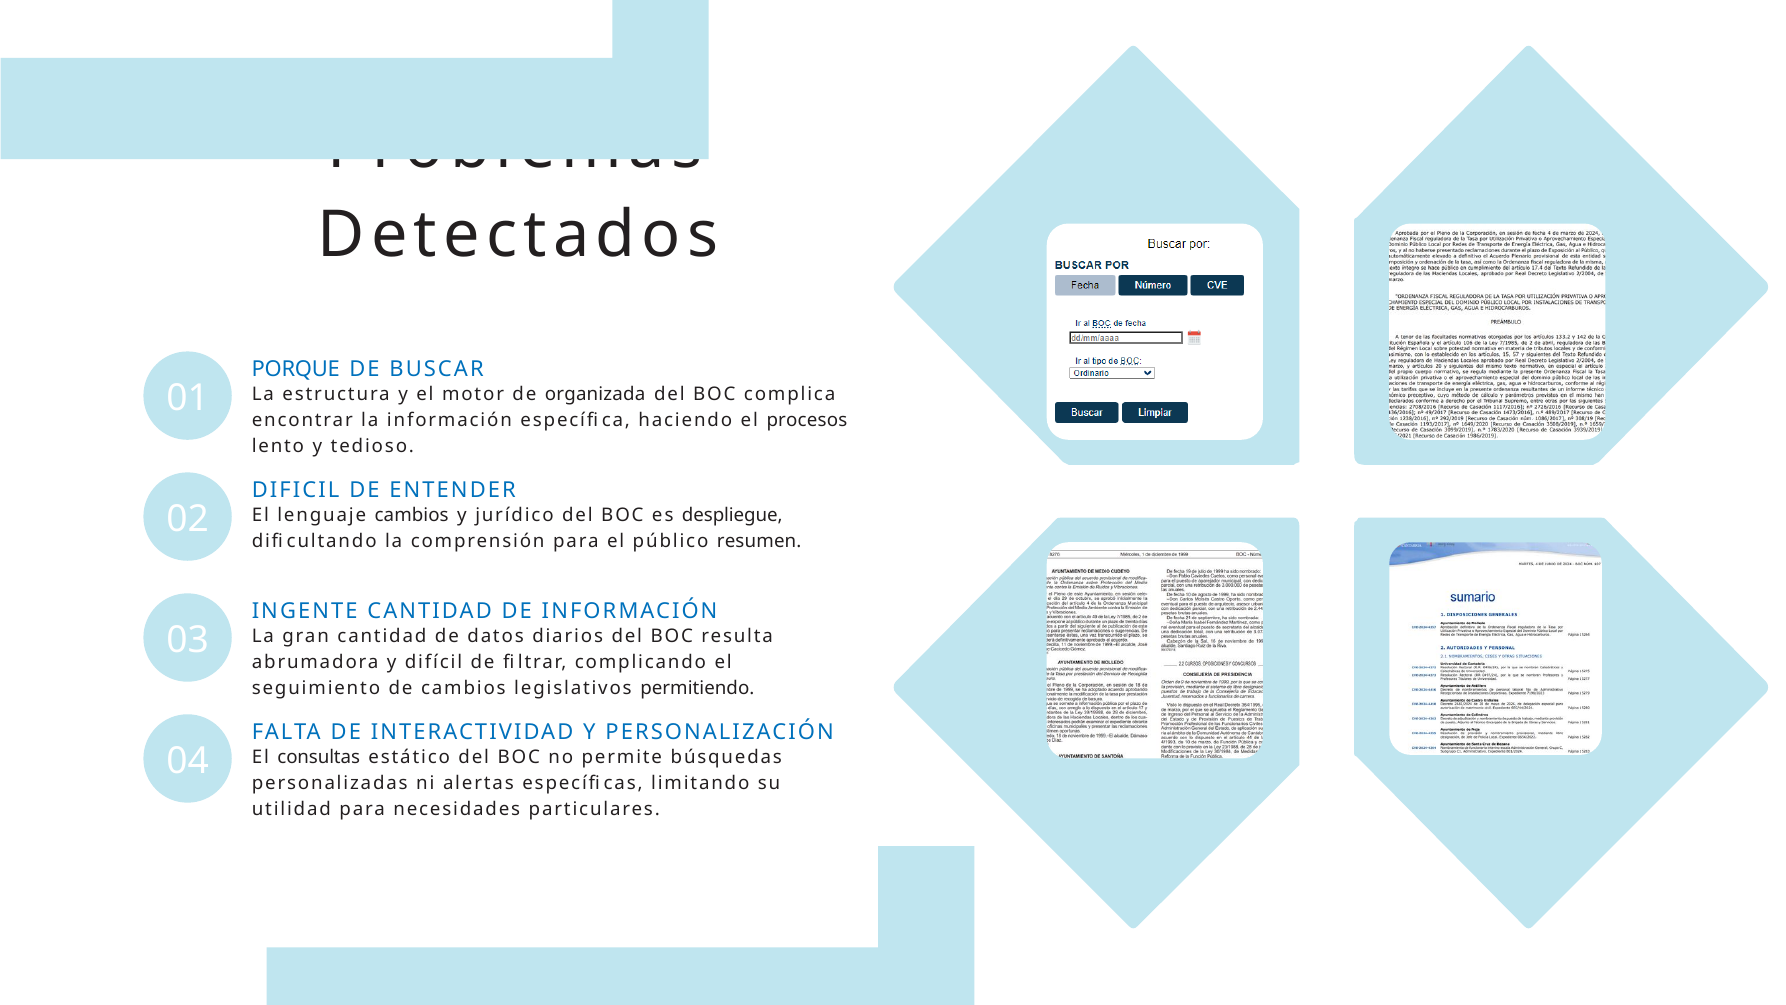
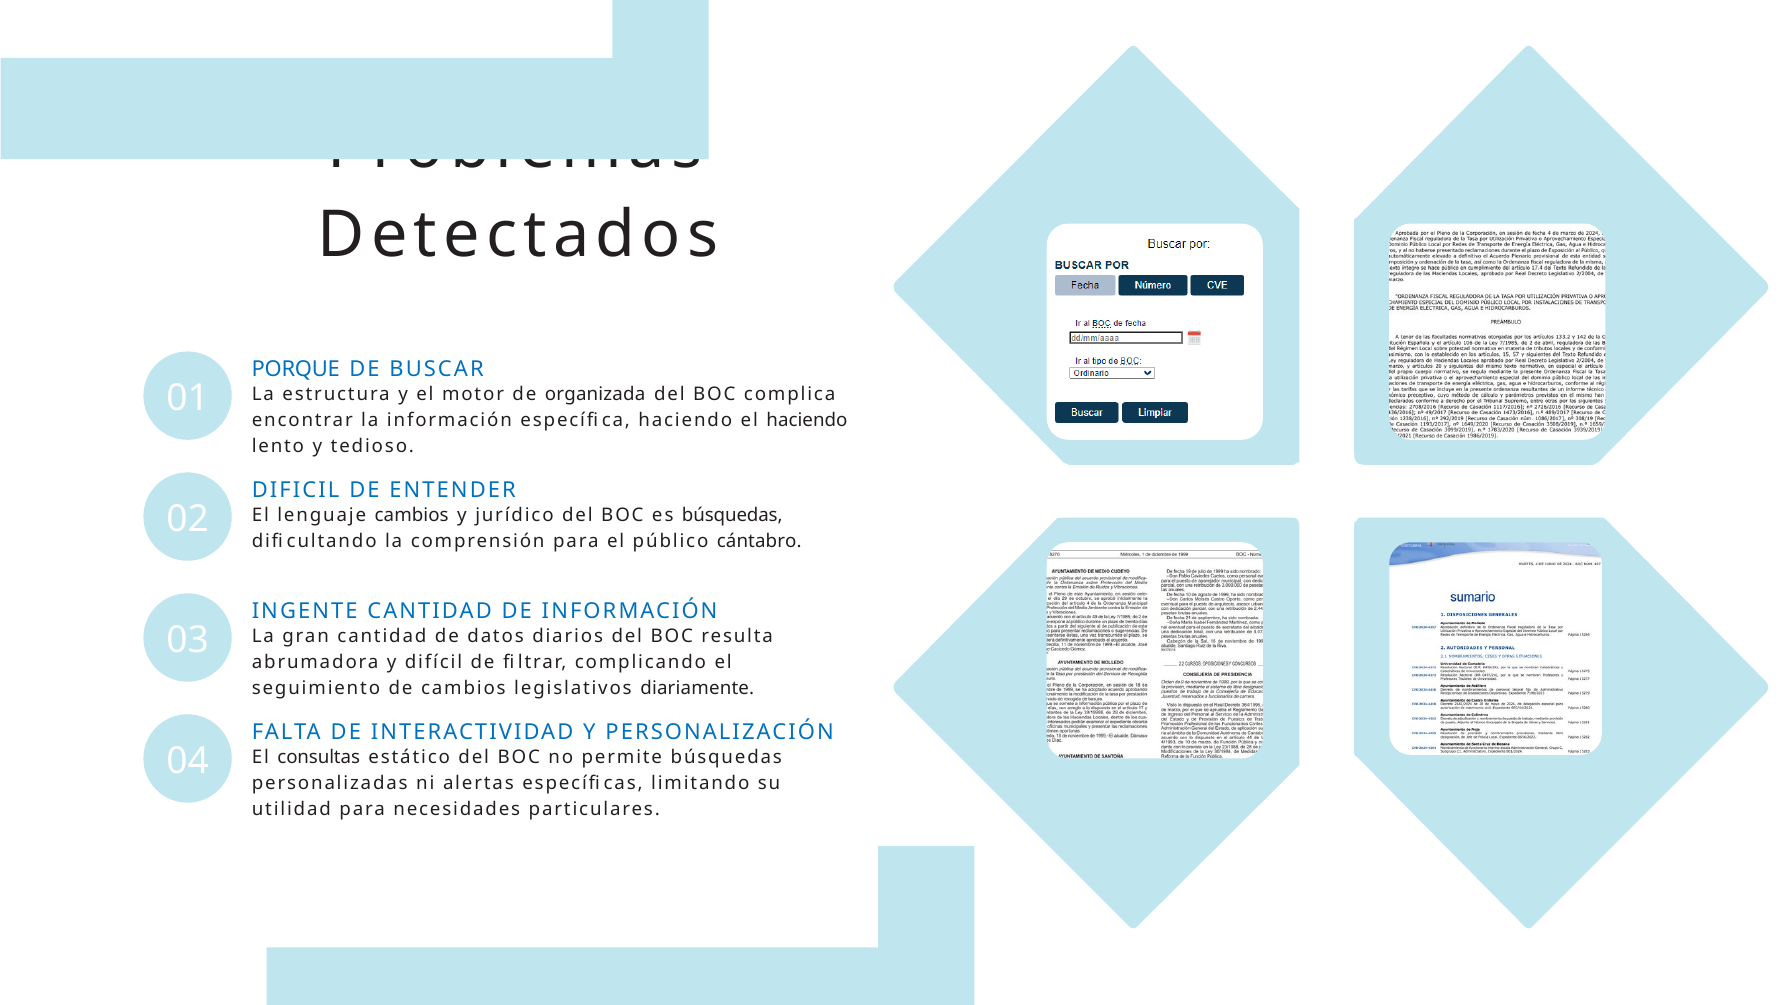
el procesos: procesos -> haciendo
es despliegue: despliegue -> búsquedas
resumen: resumen -> cántabro
permitiendo: permitiendo -> diariamente
